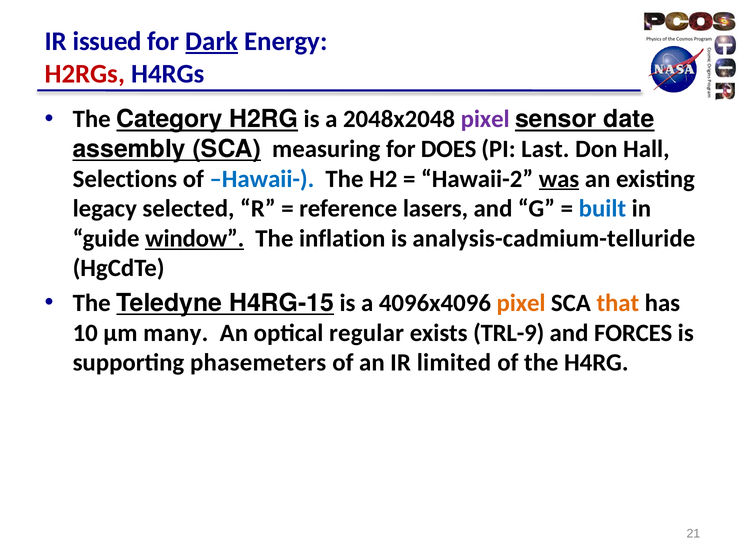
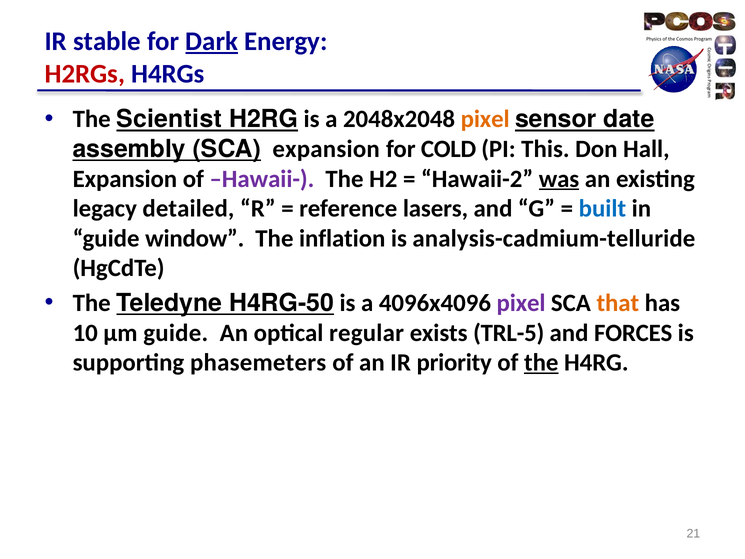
issued: issued -> stable
Category: Category -> Scientist
pixel at (485, 119) colour: purple -> orange
SCA measuring: measuring -> expansion
DOES: DOES -> COLD
Last: Last -> This
Selections at (125, 179): Selections -> Expansion
Hawaii- colour: blue -> purple
selected: selected -> detailed
window underline: present -> none
H4RG-15: H4RG-15 -> H4RG-50
pixel at (521, 303) colour: orange -> purple
µm many: many -> guide
TRL-9: TRL-9 -> TRL-5
limited: limited -> priority
the at (541, 362) underline: none -> present
